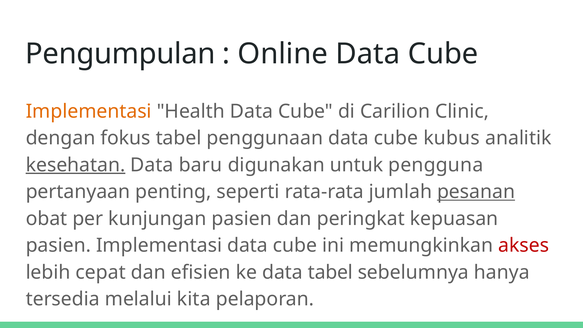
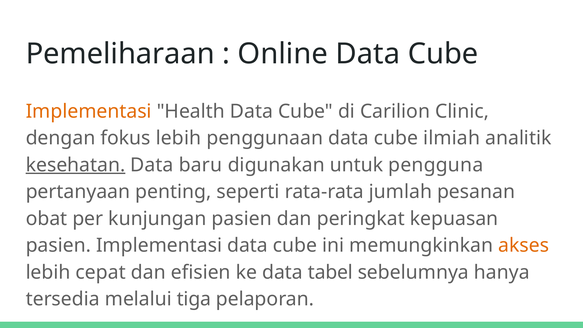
Pengumpulan: Pengumpulan -> Pemeliharaan
fokus tabel: tabel -> lebih
kubus: kubus -> ilmiah
pesanan underline: present -> none
akses colour: red -> orange
kita: kita -> tiga
